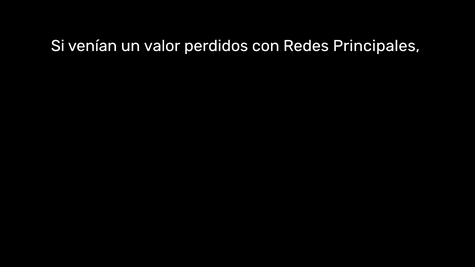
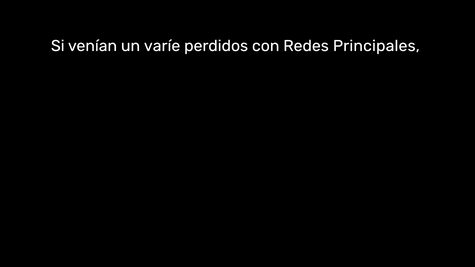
valor: valor -> varíe
